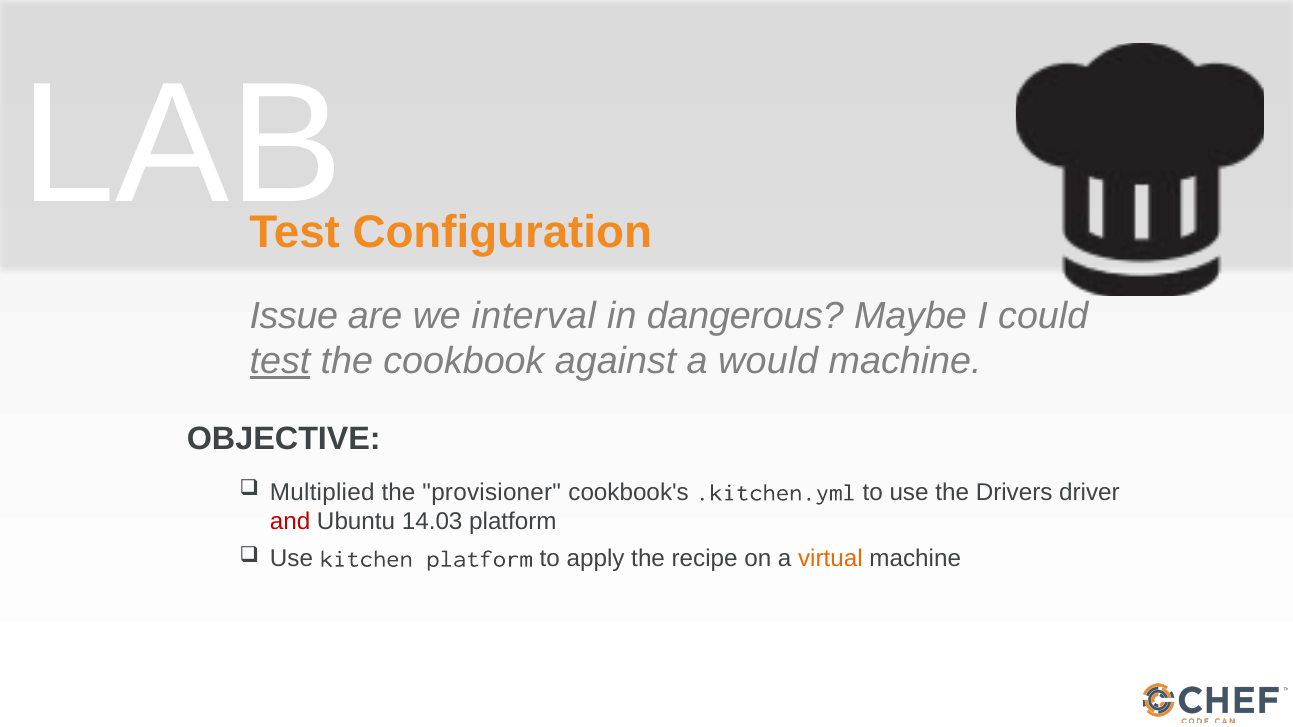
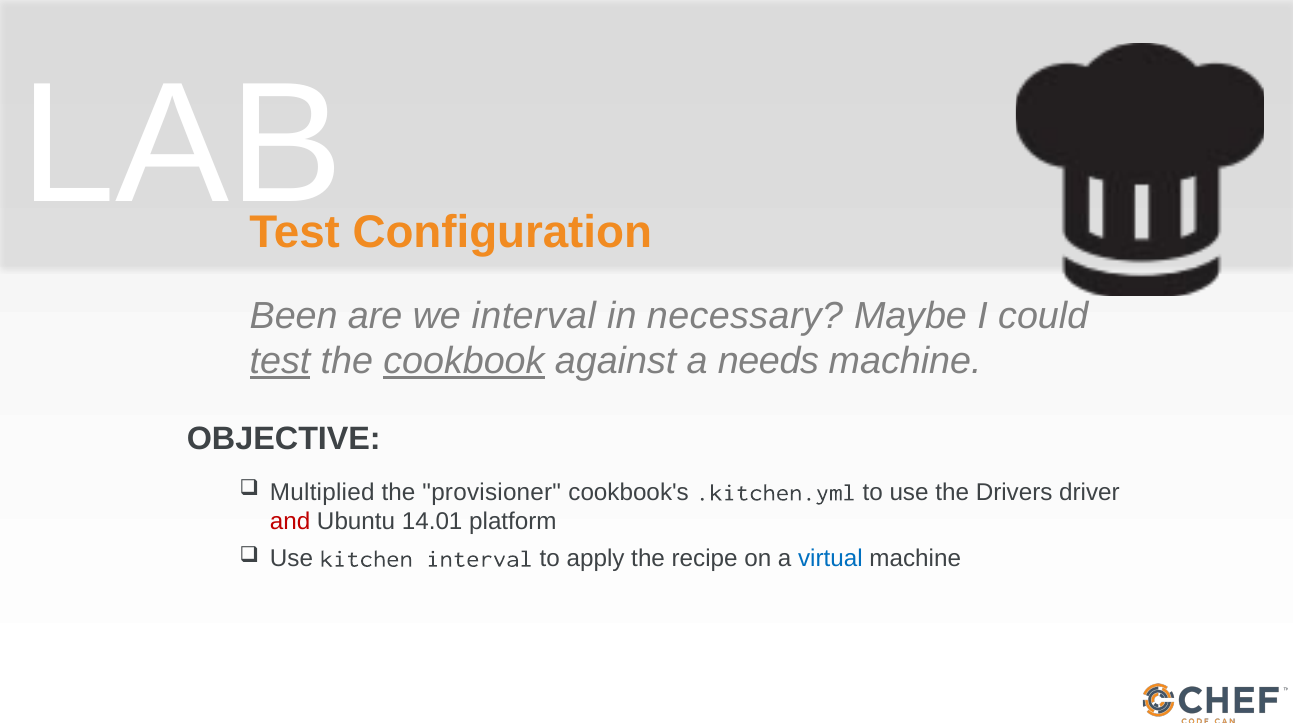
Issue: Issue -> Been
dangerous: dangerous -> necessary
cookbook underline: none -> present
would: would -> needs
14.03: 14.03 -> 14.01
kitchen platform: platform -> interval
virtual colour: orange -> blue
